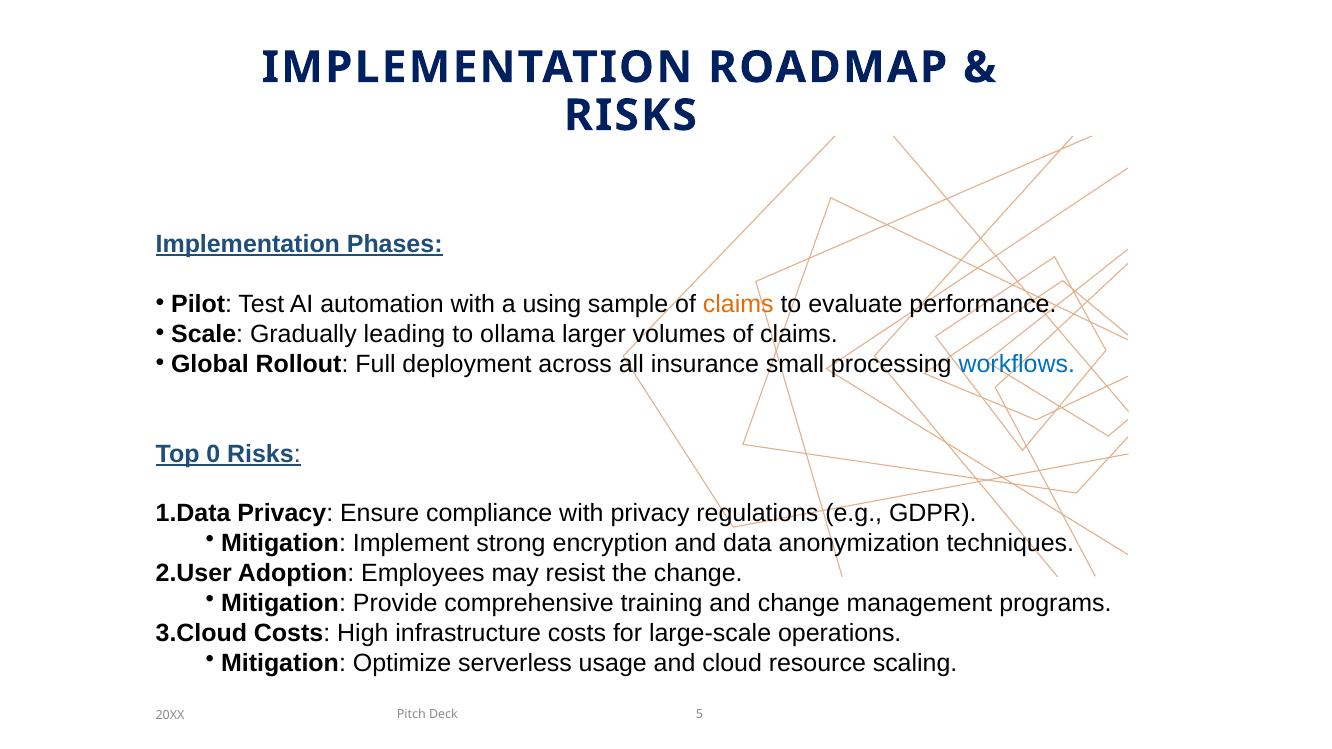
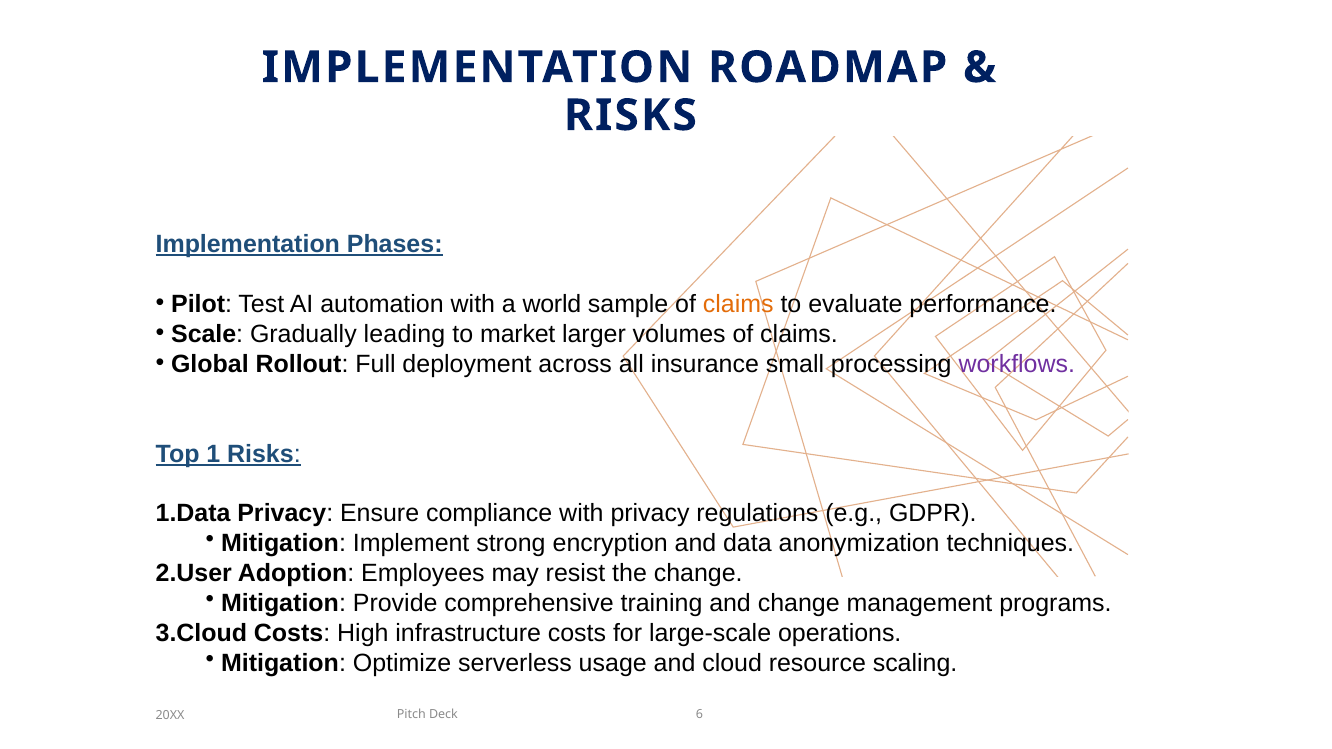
using: using -> world
ollama: ollama -> market
workflows colour: blue -> purple
0: 0 -> 1
5: 5 -> 6
